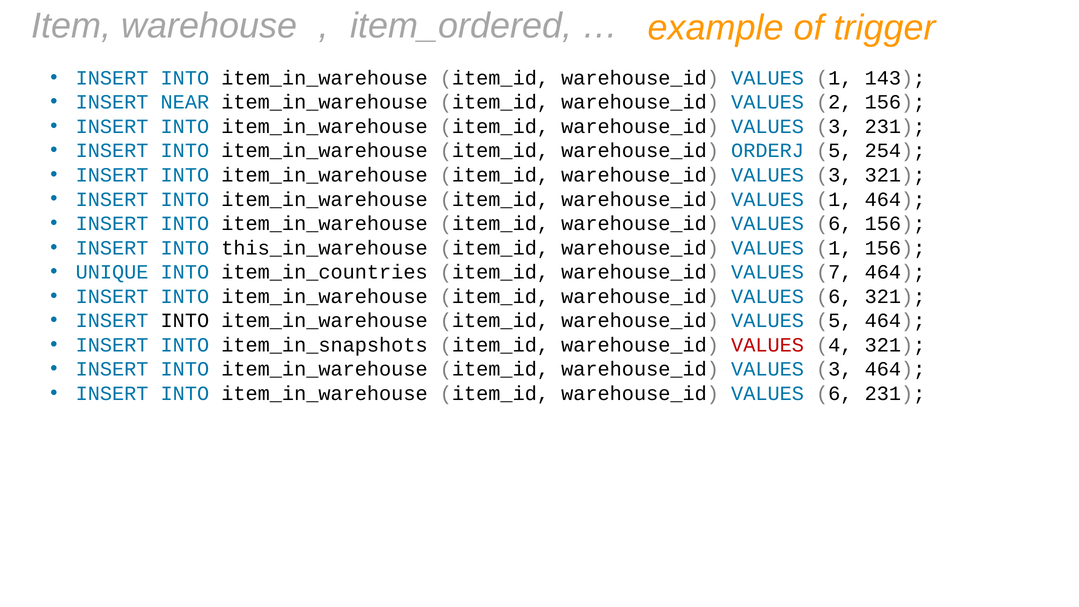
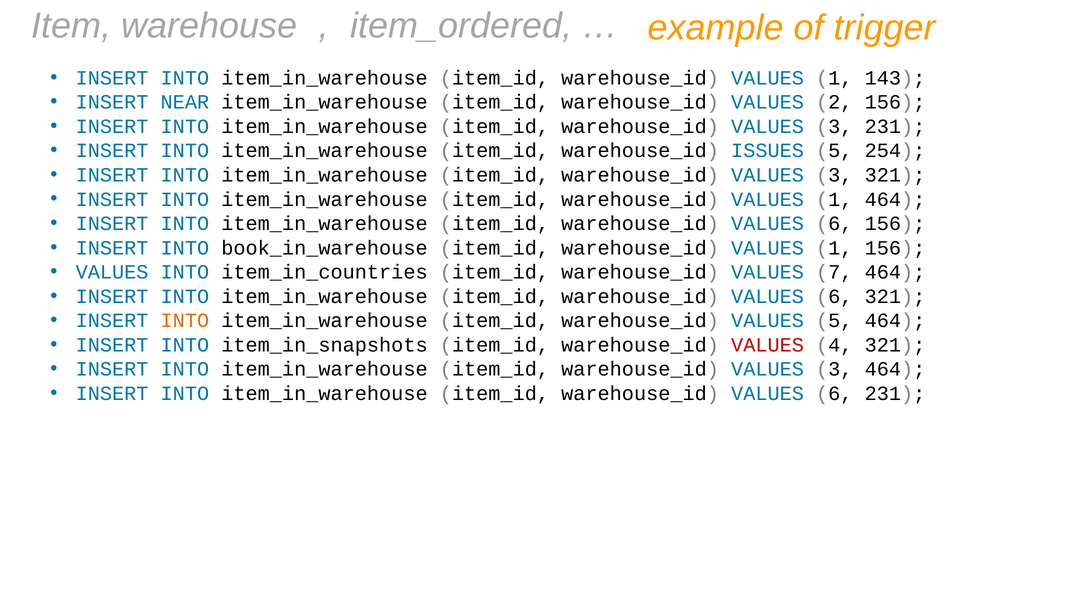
ORDERJ: ORDERJ -> ISSUES
this_in_warehouse: this_in_warehouse -> book_in_warehouse
UNIQUE at (112, 272): UNIQUE -> VALUES
INTO at (185, 321) colour: black -> orange
